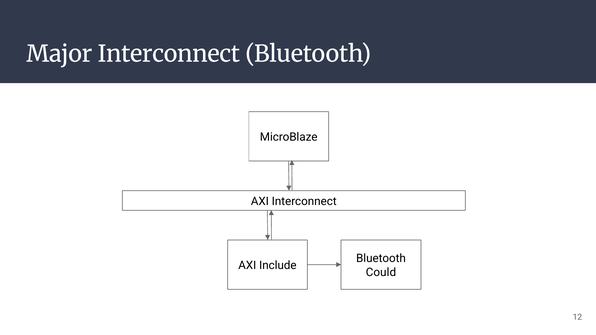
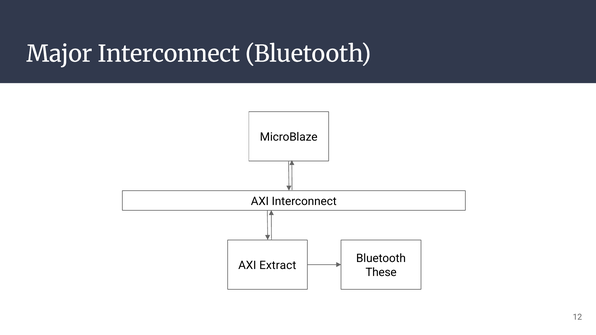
Include: Include -> Extract
Could: Could -> These
